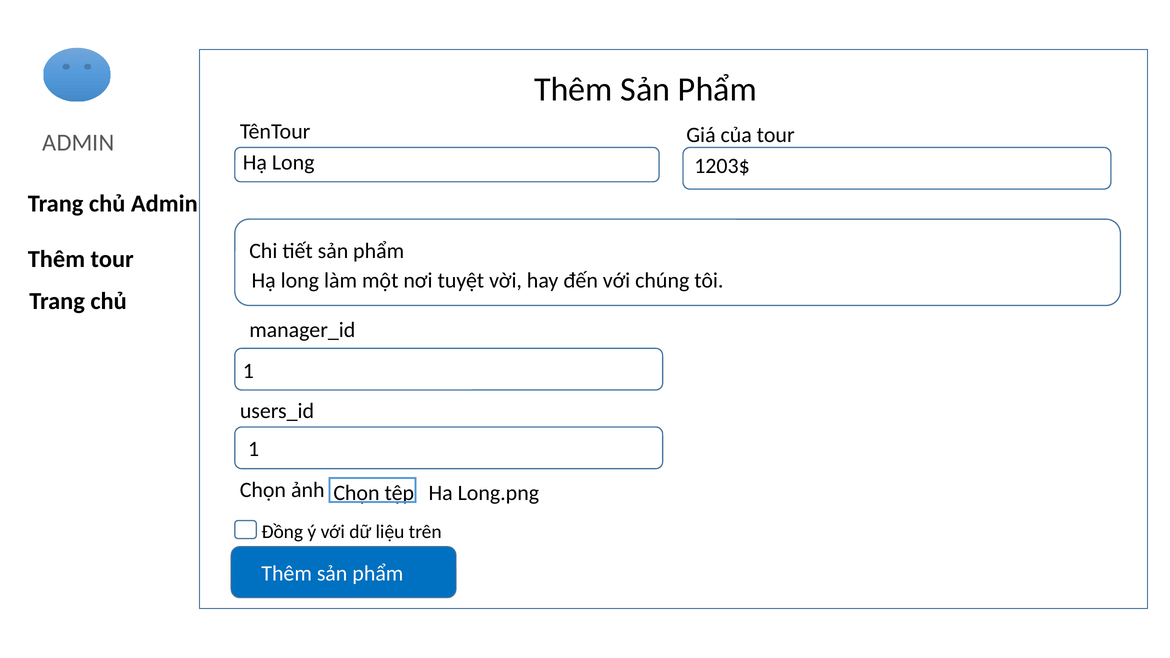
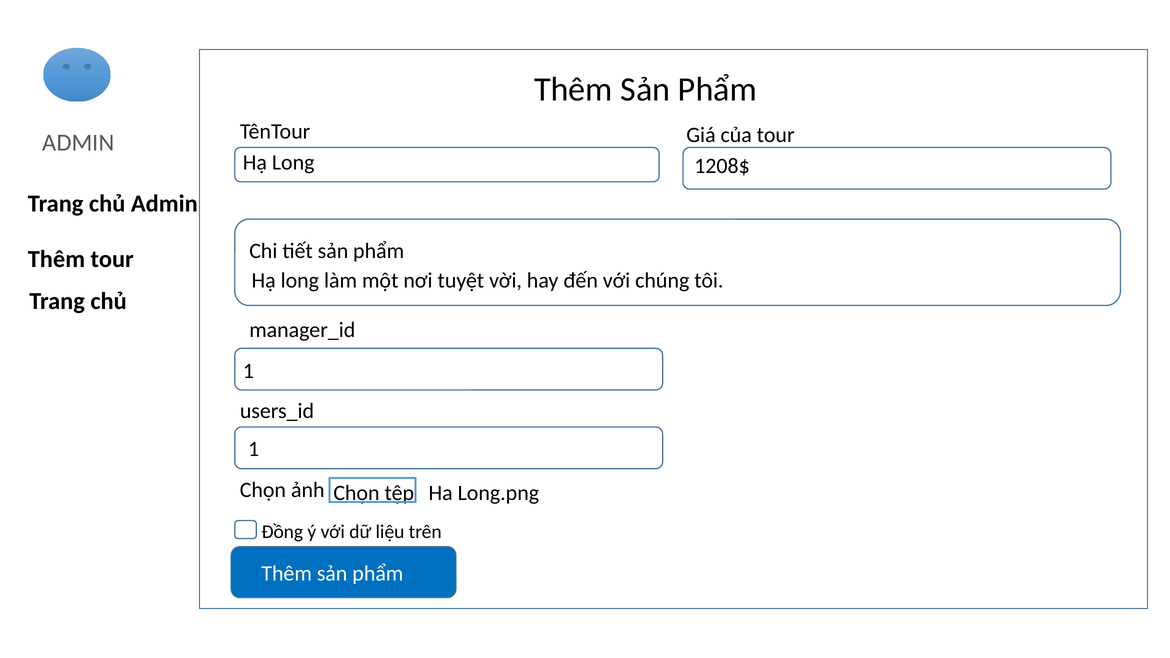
1203$: 1203$ -> 1208$
